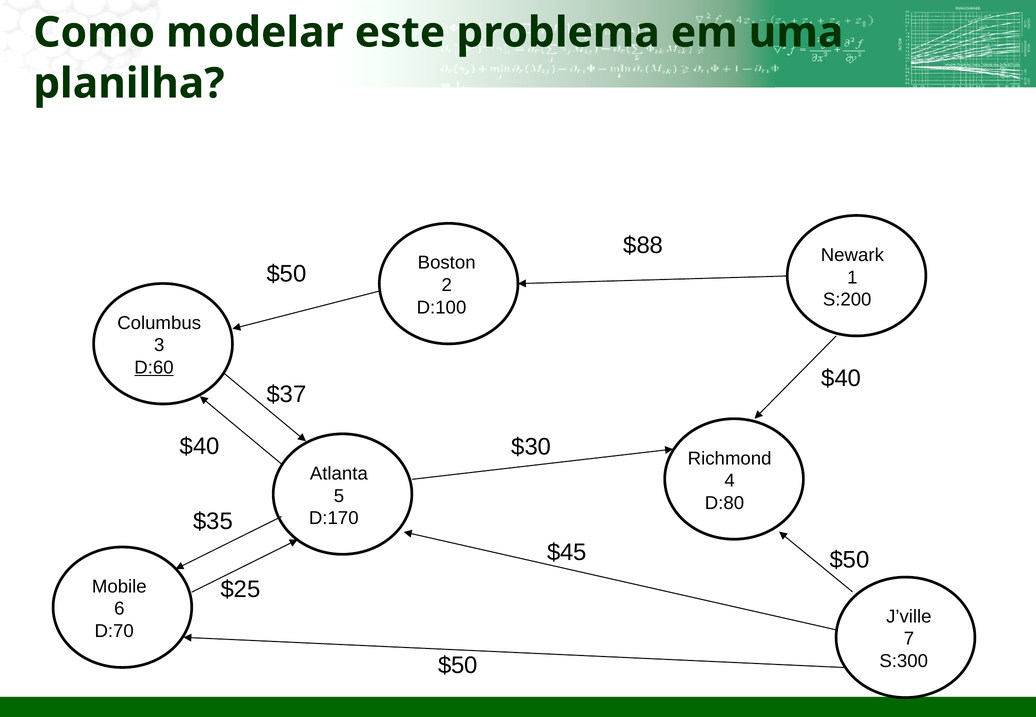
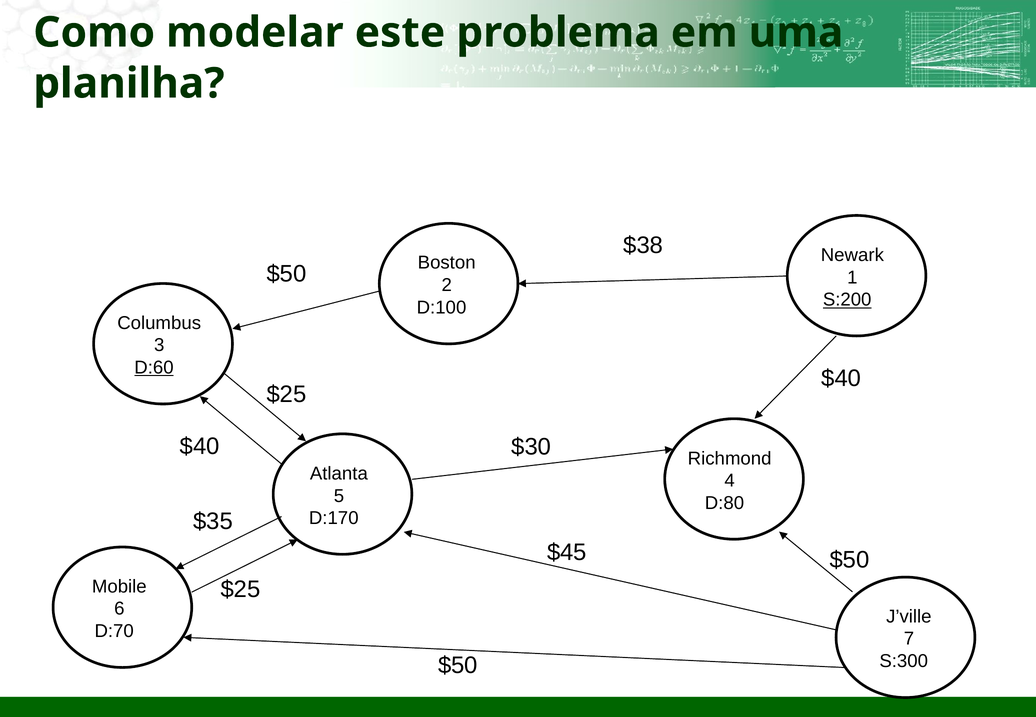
$88: $88 -> $38
S:200 underline: none -> present
$37 at (287, 394): $37 -> $25
